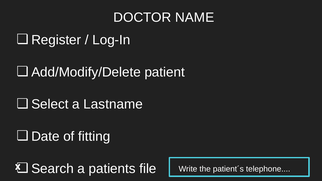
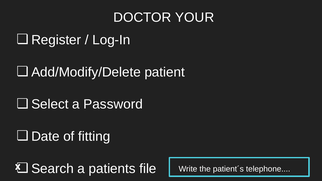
NAME: NAME -> YOUR
Lastname: Lastname -> Password
